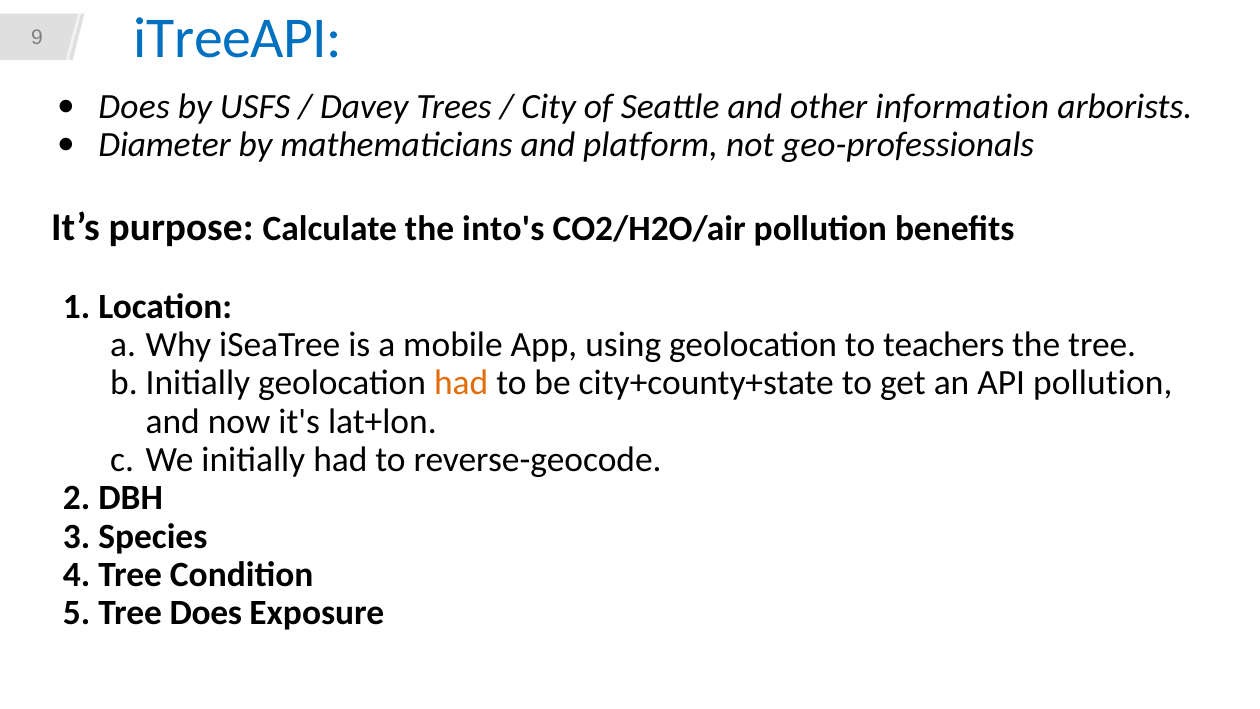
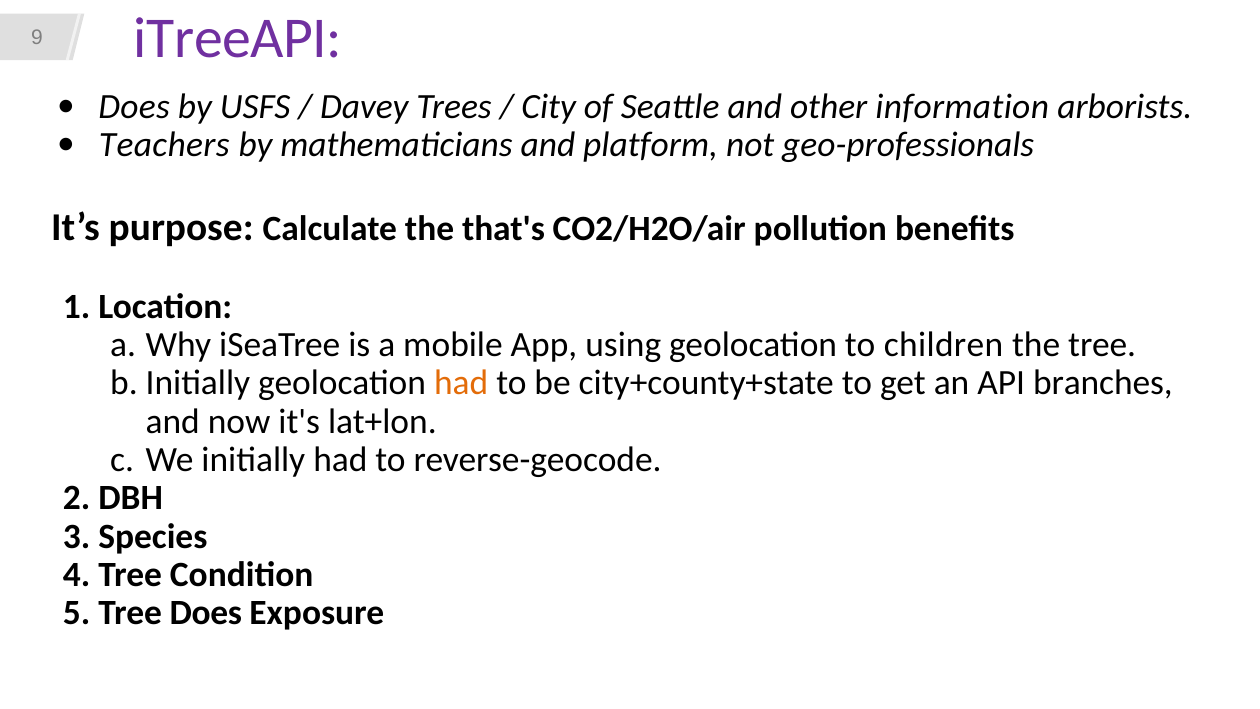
iTreeAPI colour: blue -> purple
Diameter: Diameter -> Teachers
into's: into's -> that's
teachers: teachers -> children
API pollution: pollution -> branches
